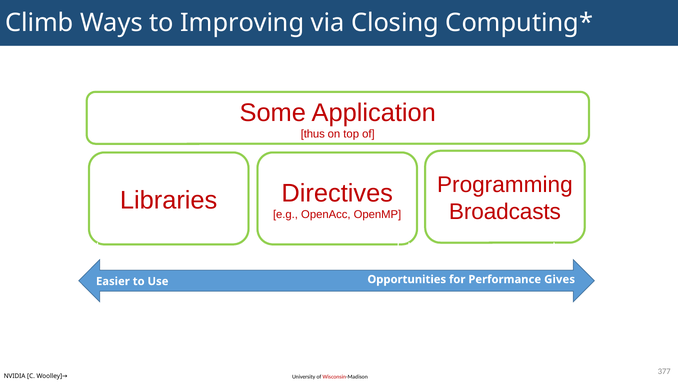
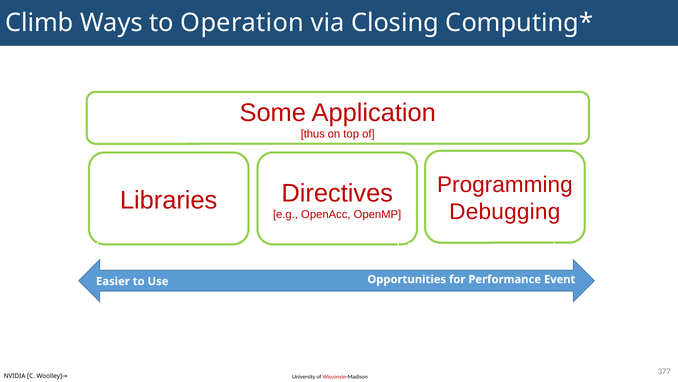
Improving: Improving -> Operation
Broadcasts: Broadcasts -> Debugging
Gives: Gives -> Event
